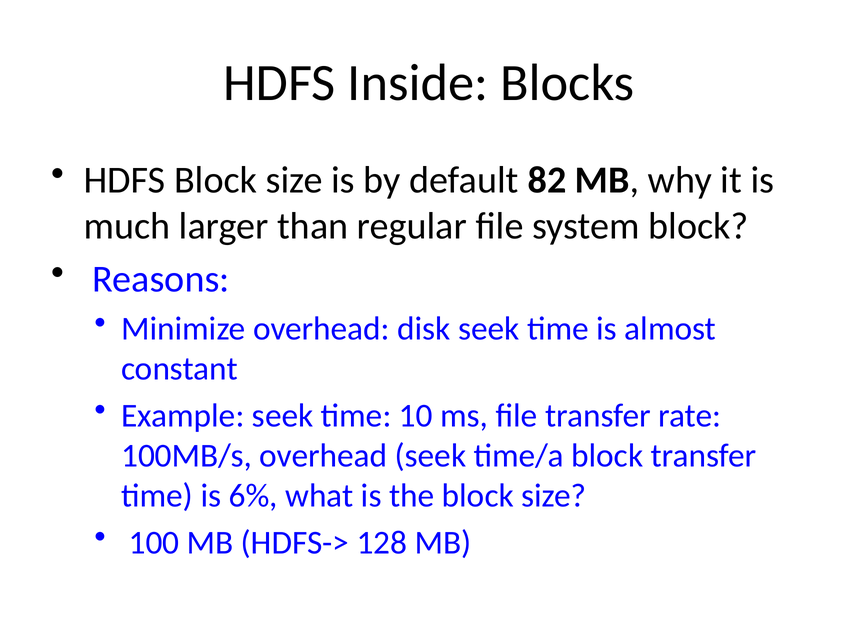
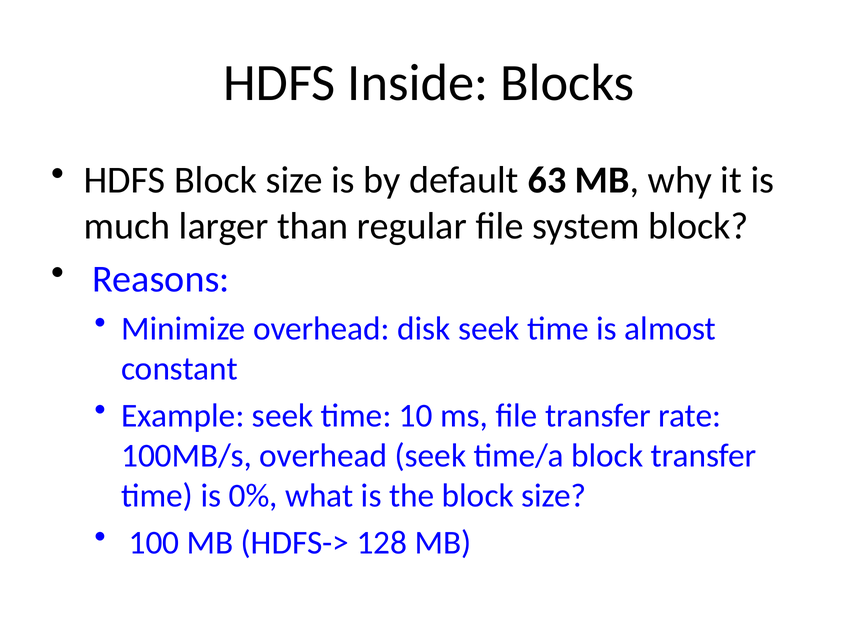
82: 82 -> 63
6%: 6% -> 0%
